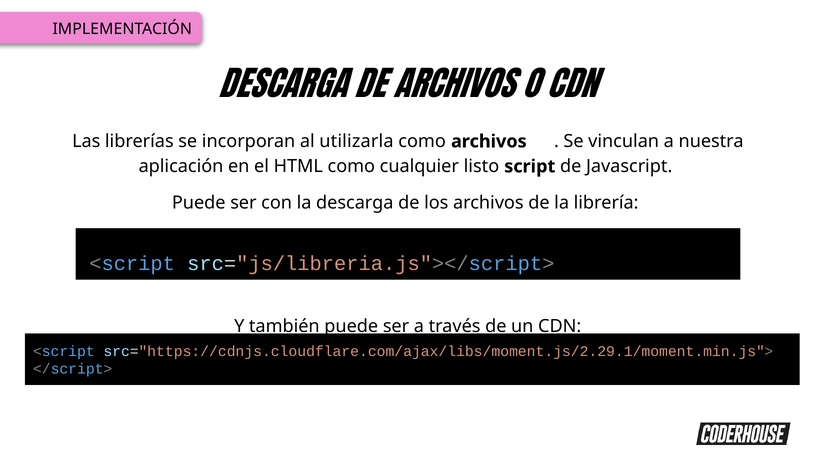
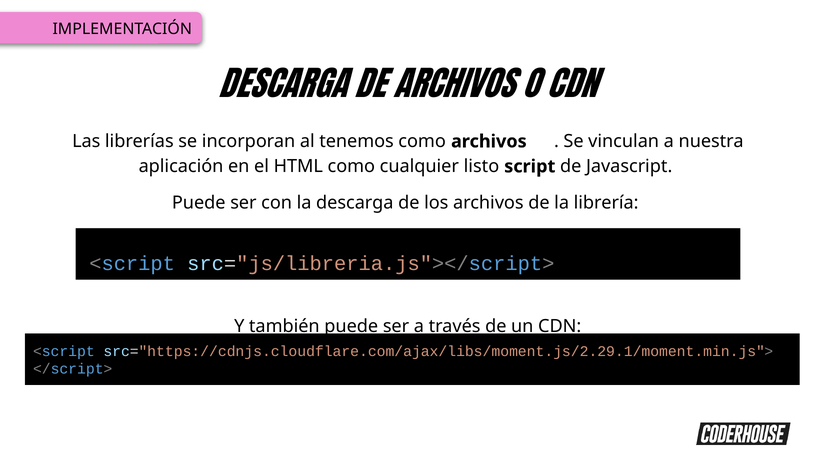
utilizarla: utilizarla -> tenemos
